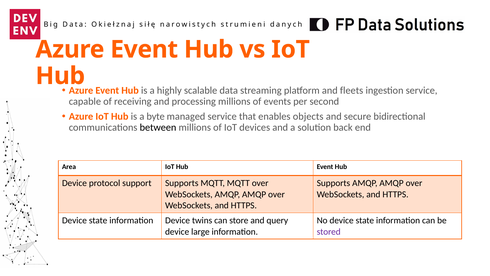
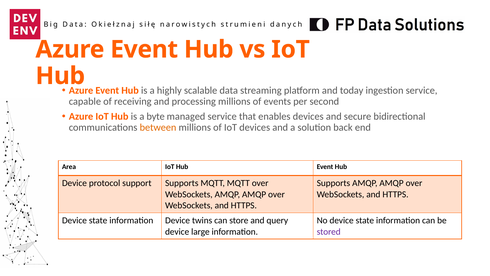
fleets: fleets -> today
enables objects: objects -> devices
between colour: black -> orange
